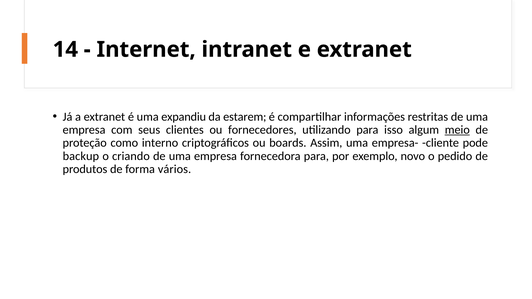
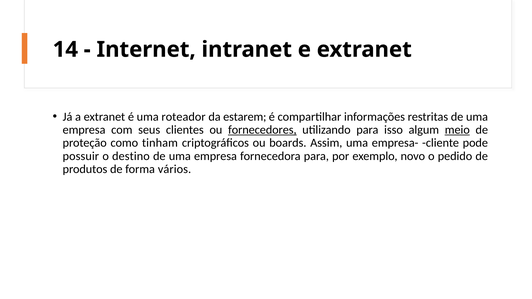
expandiu: expandiu -> roteador
fornecedores underline: none -> present
interno: interno -> tinham
backup: backup -> possuir
criando: criando -> destino
